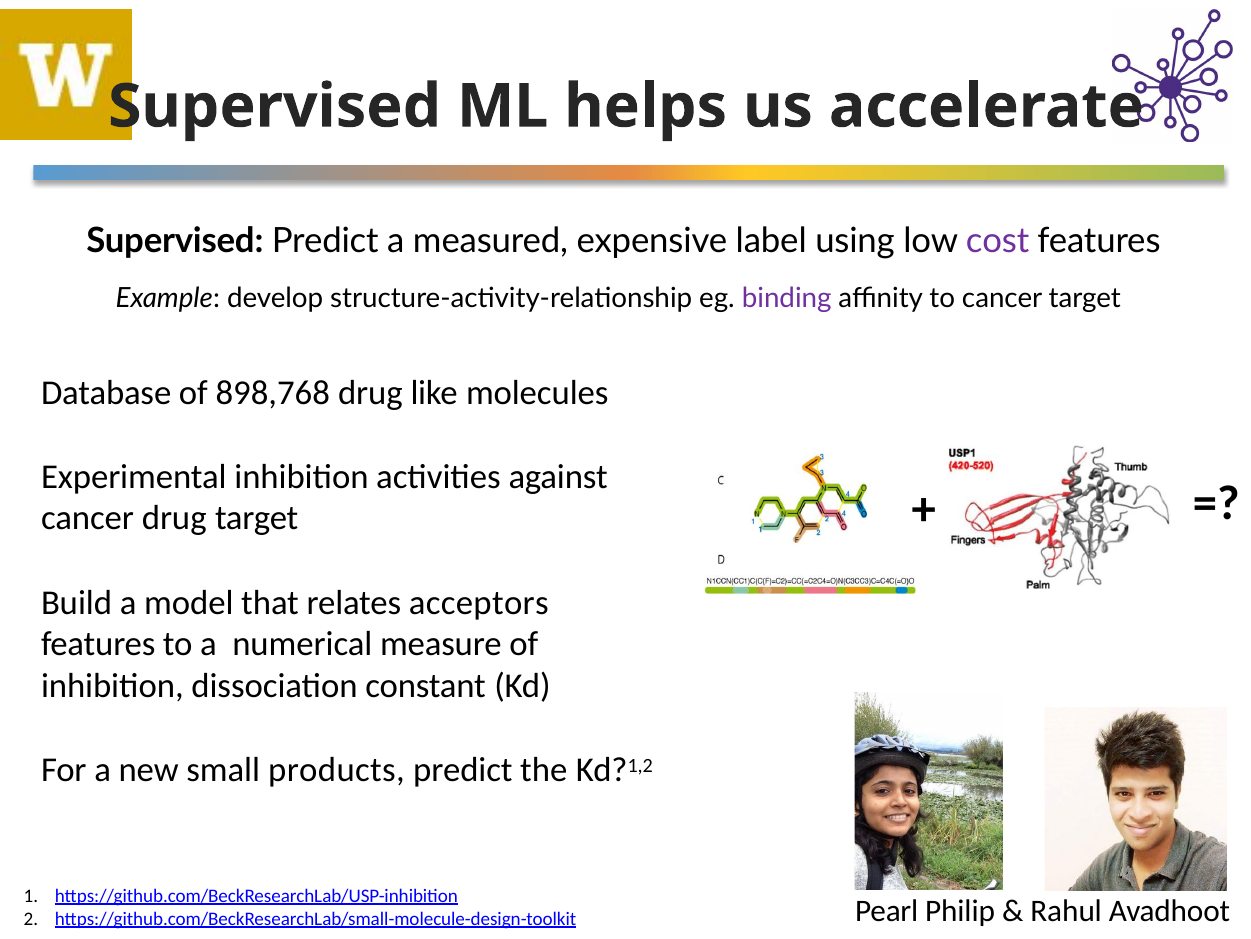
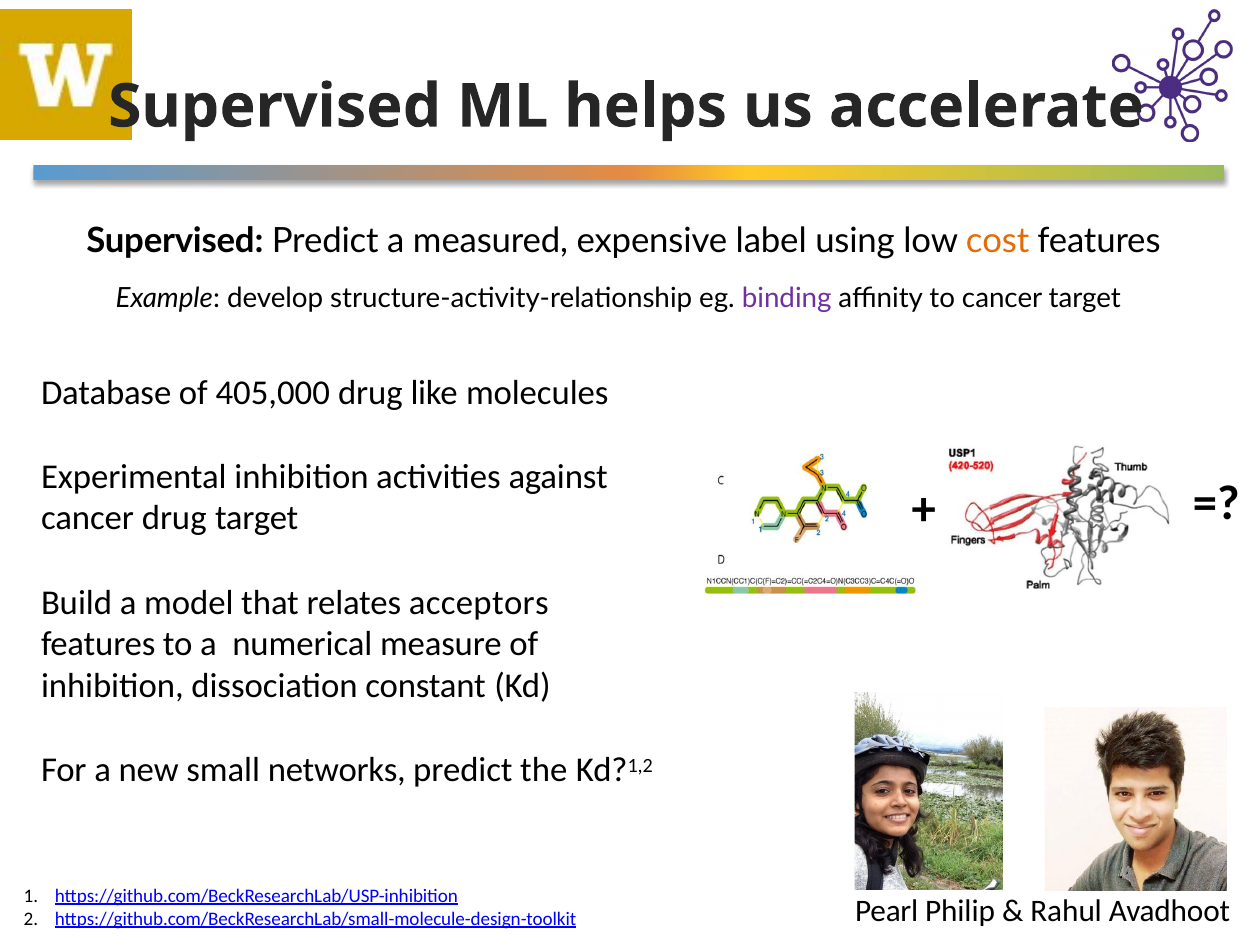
cost colour: purple -> orange
898,768: 898,768 -> 405,000
products: products -> networks
